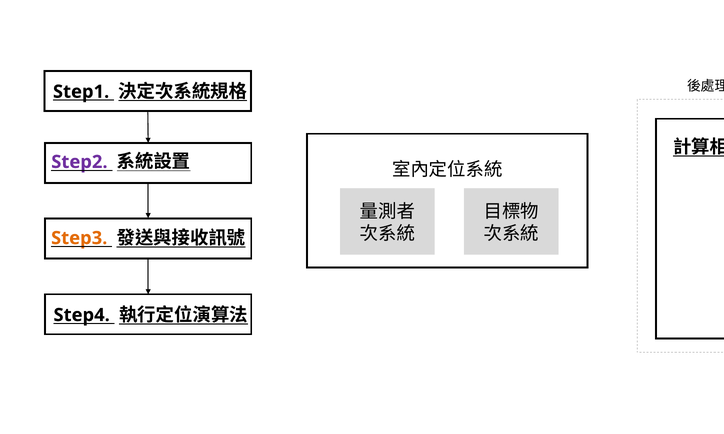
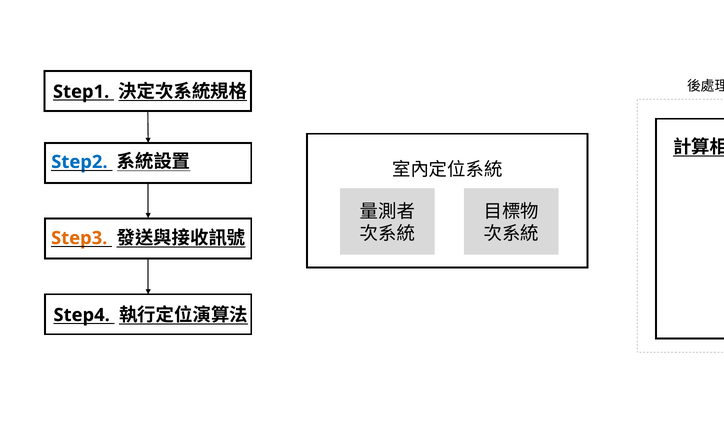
Step2 colour: purple -> blue
